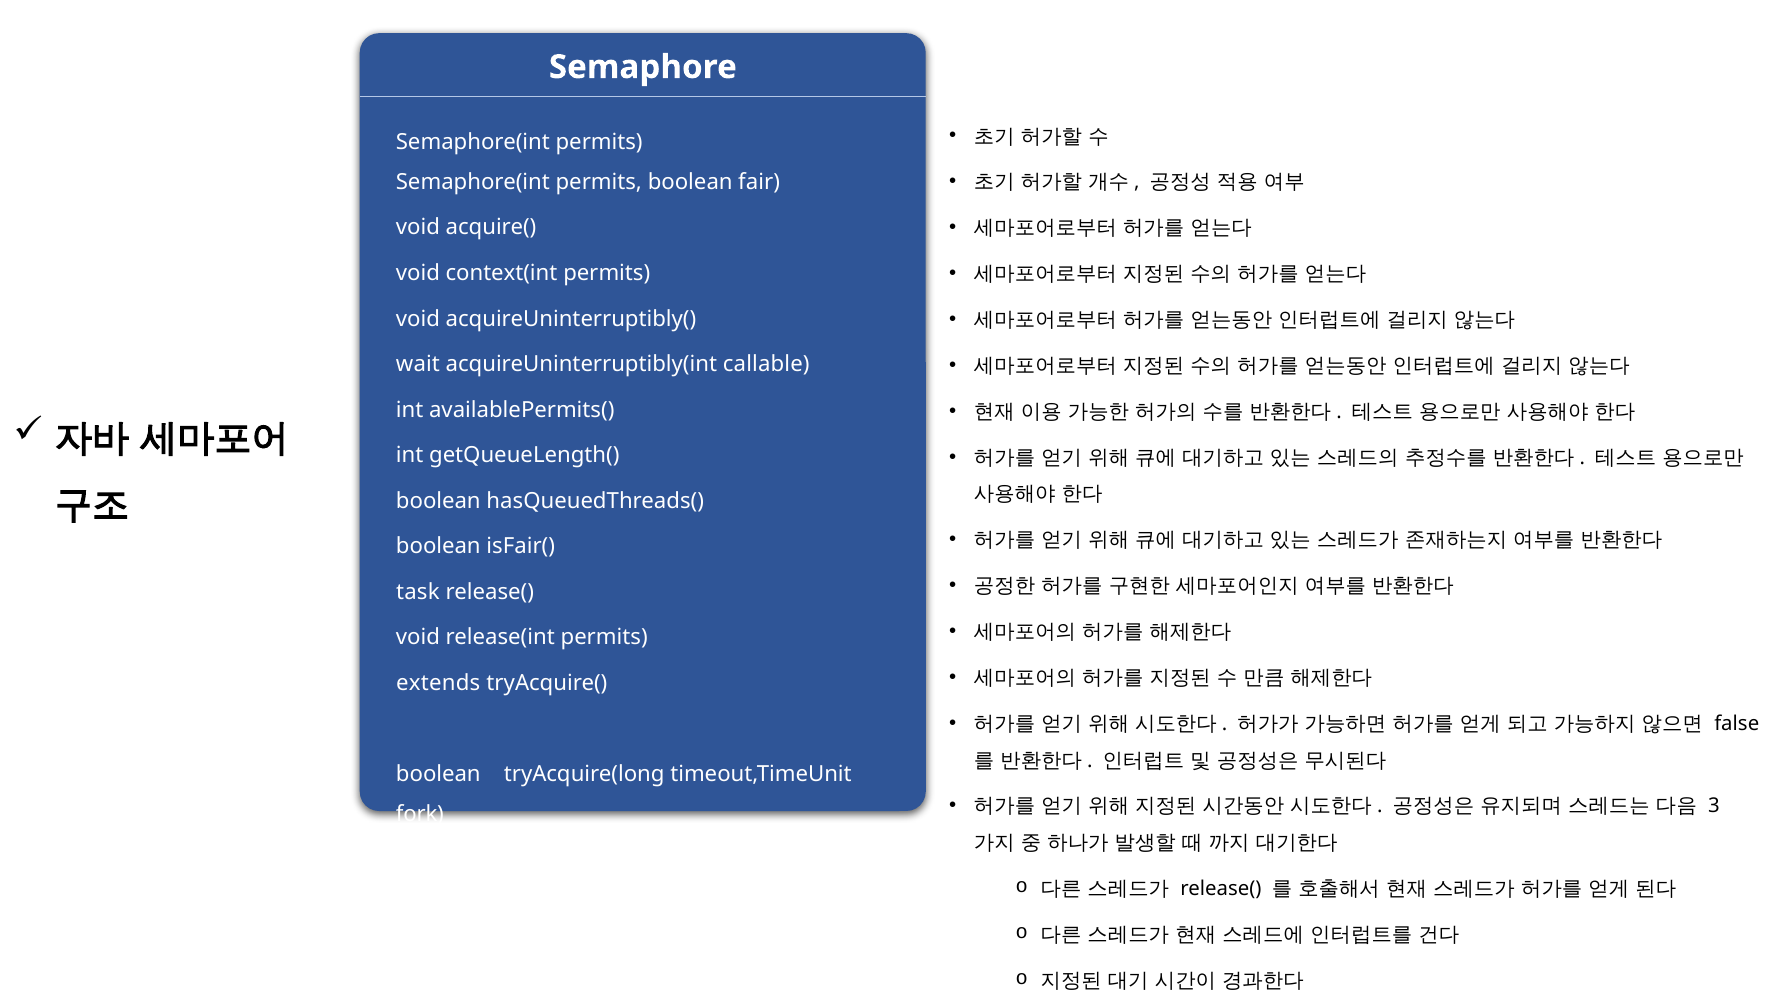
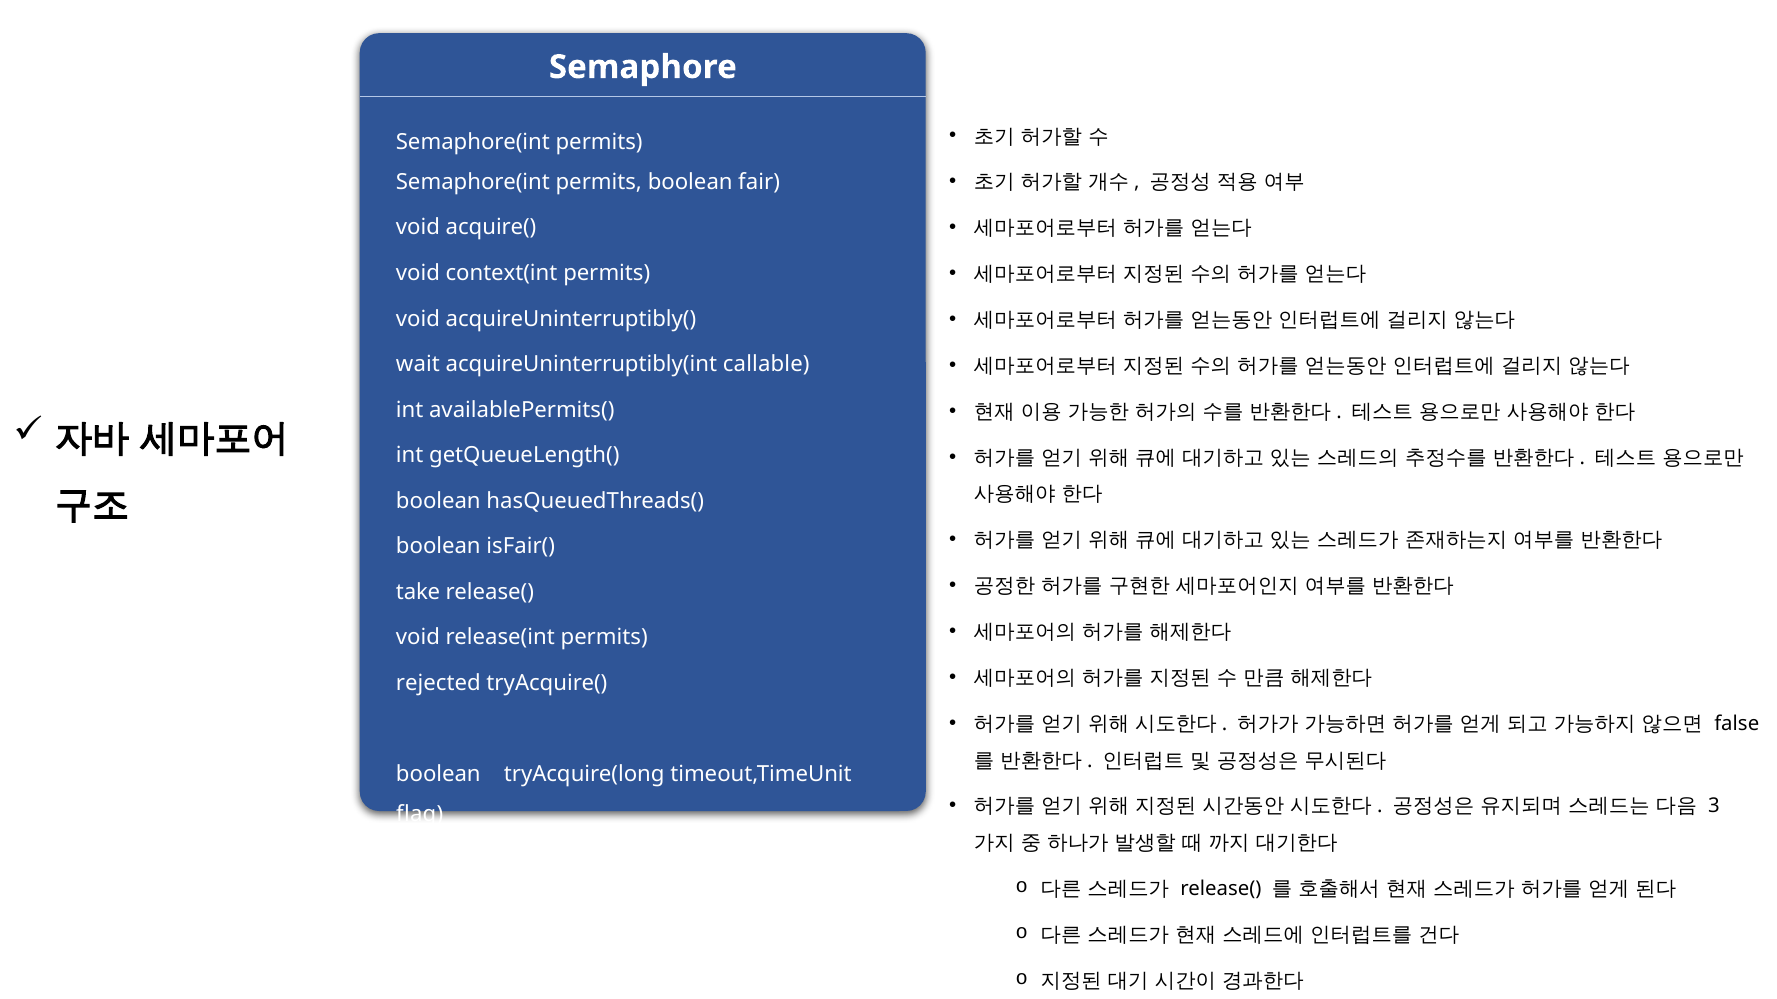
task: task -> take
extends: extends -> rejected
fork: fork -> flag
